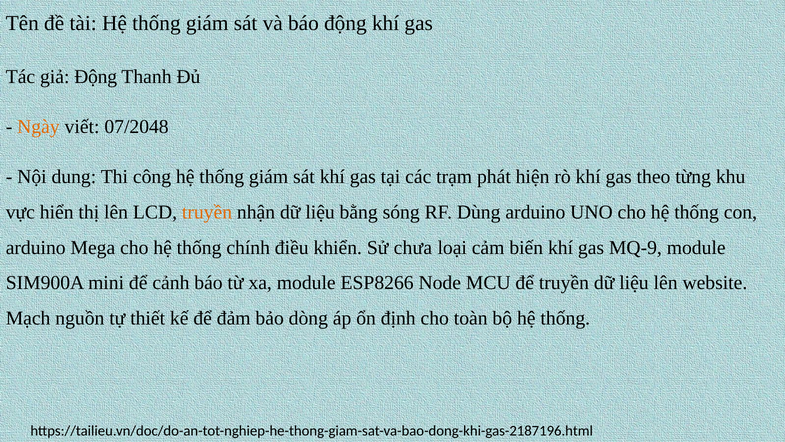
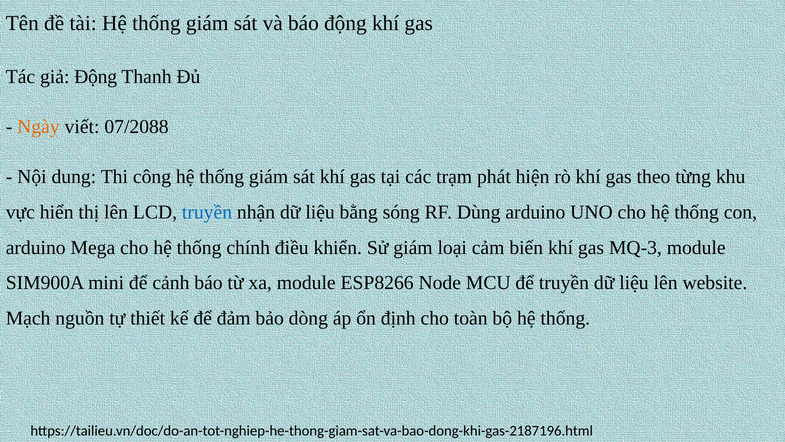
07/2048: 07/2048 -> 07/2088
truyền at (207, 212) colour: orange -> blue
Sử chưa: chưa -> giám
MQ-9: MQ-9 -> MQ-3
